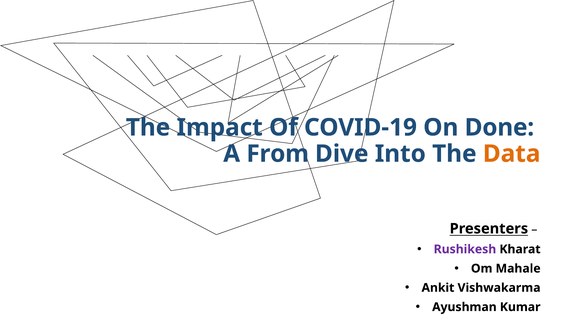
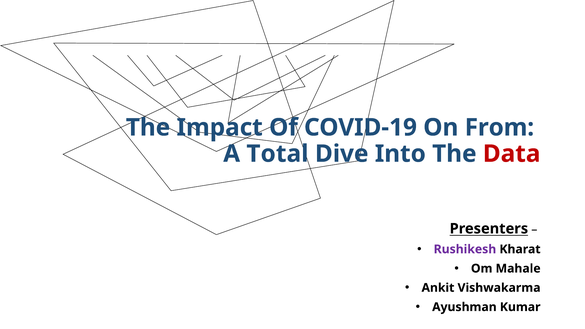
Done: Done -> From
From: From -> Total
Data colour: orange -> red
